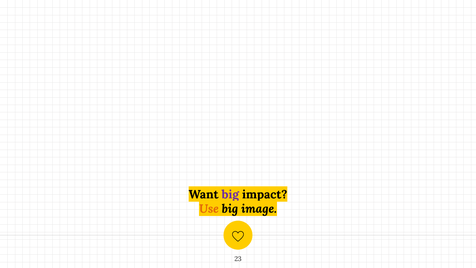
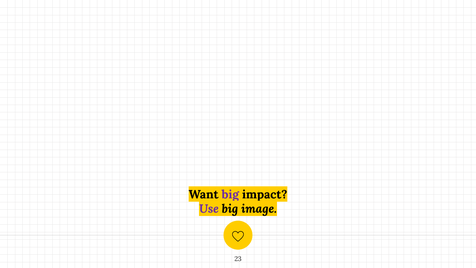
Use colour: orange -> purple
